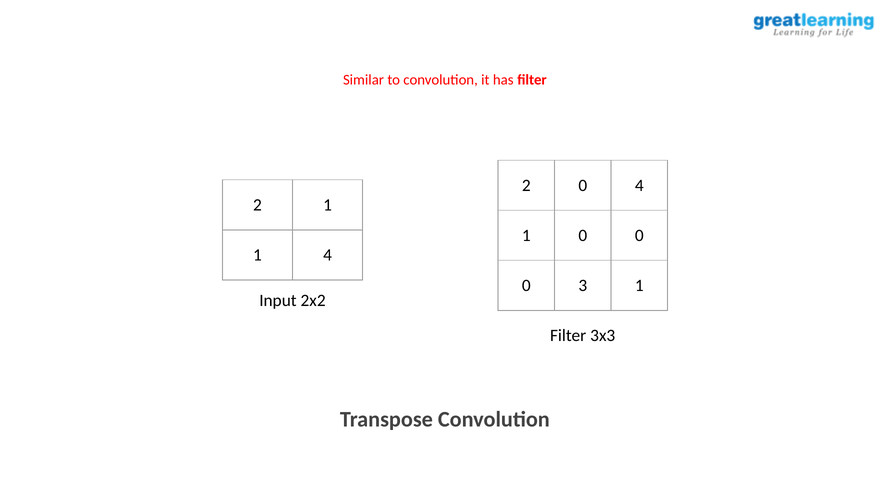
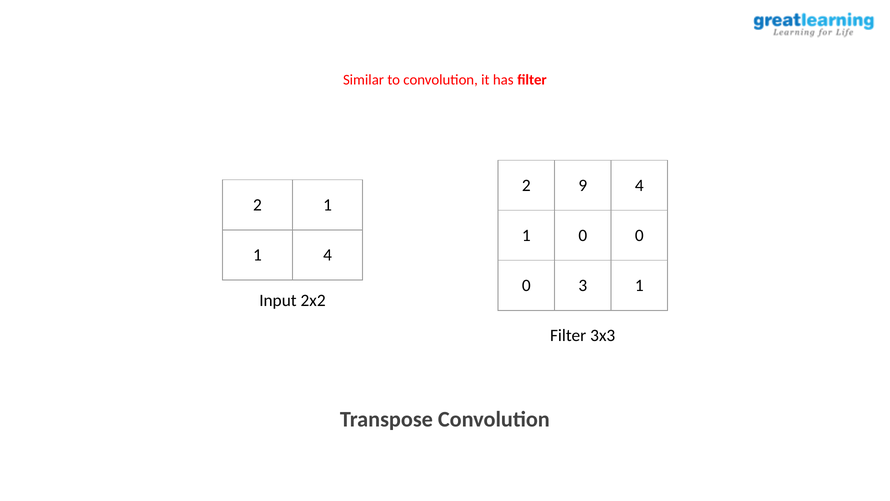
2 0: 0 -> 9
